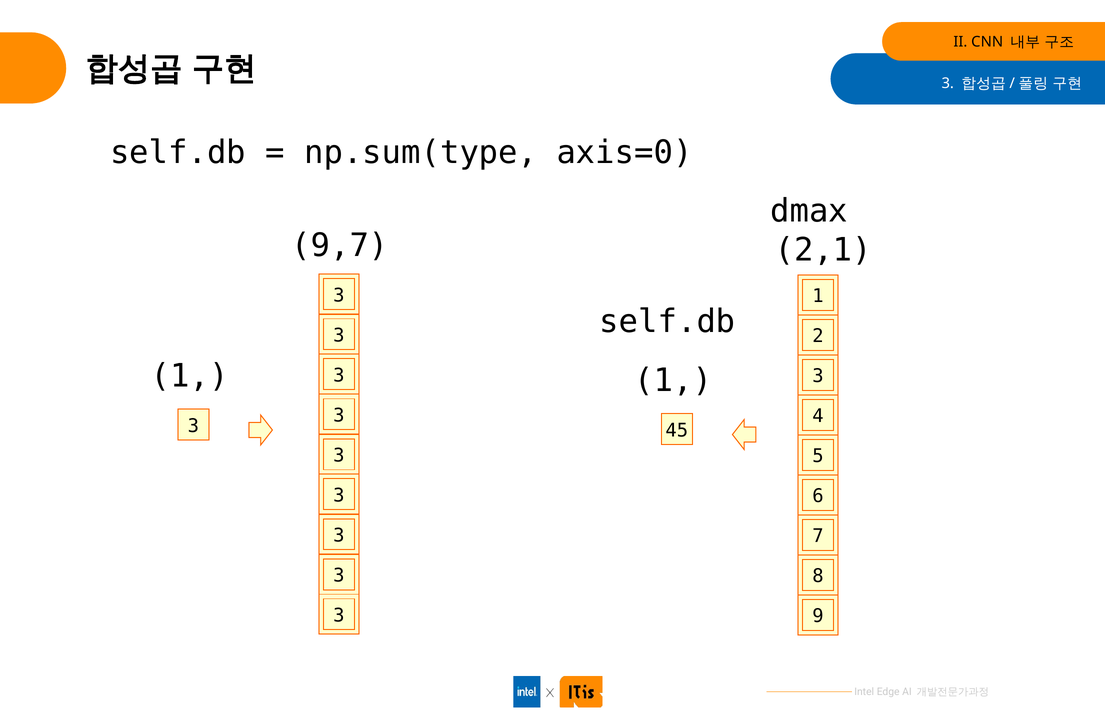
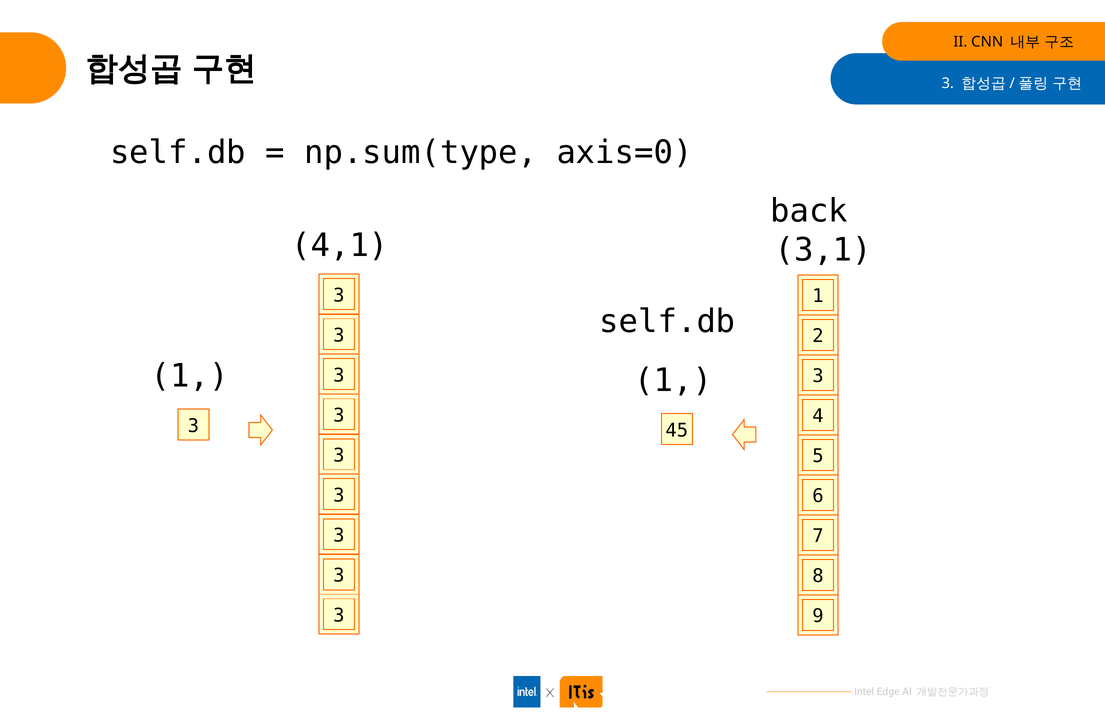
dmax: dmax -> back
9,7: 9,7 -> 4,1
2,1: 2,1 -> 3,1
